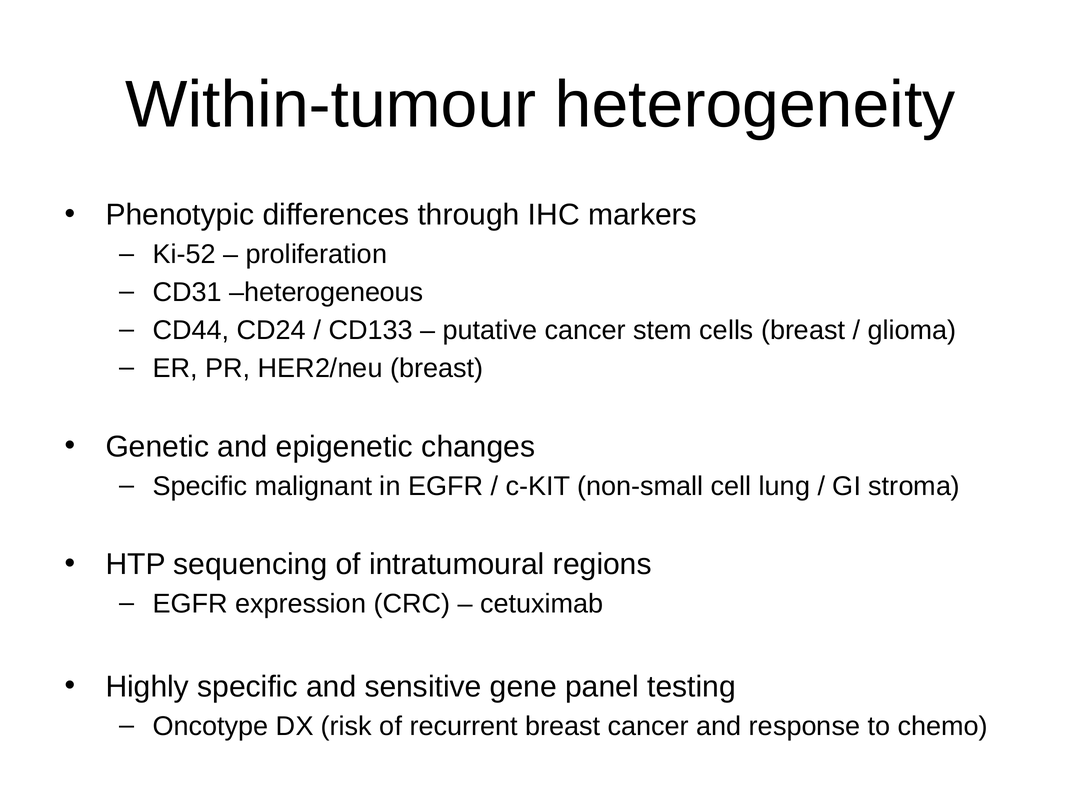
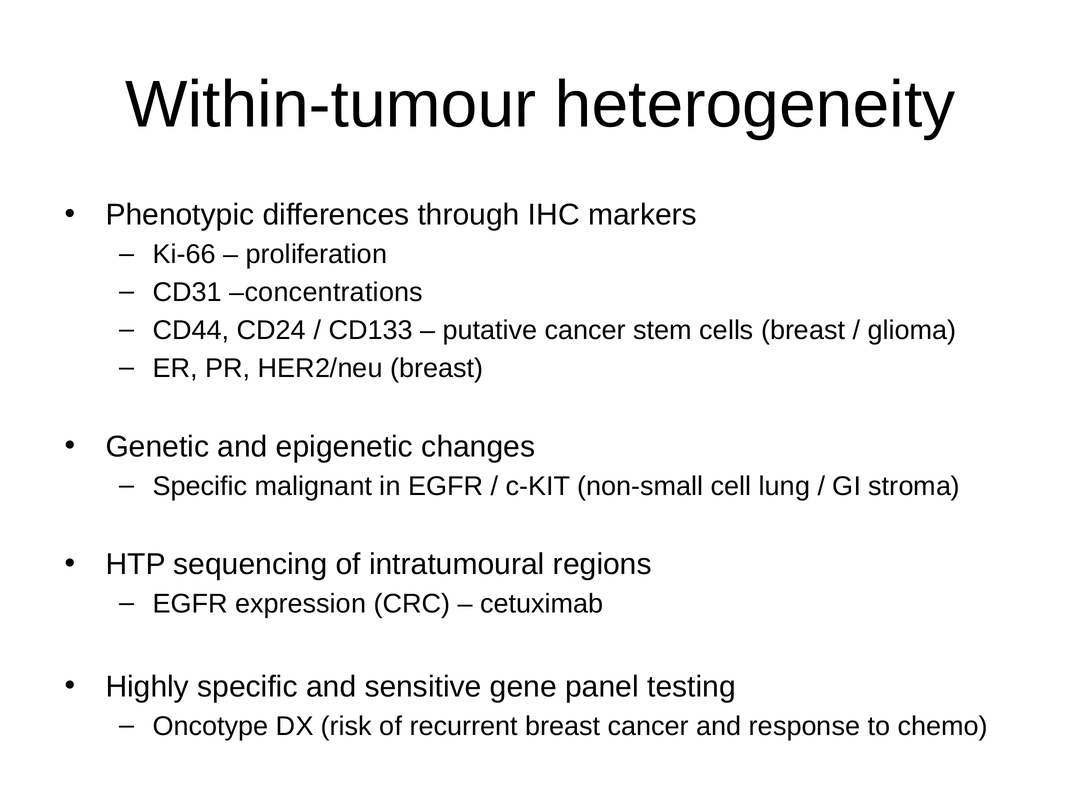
Ki-52: Ki-52 -> Ki-66
heterogeneous: heterogeneous -> concentrations
